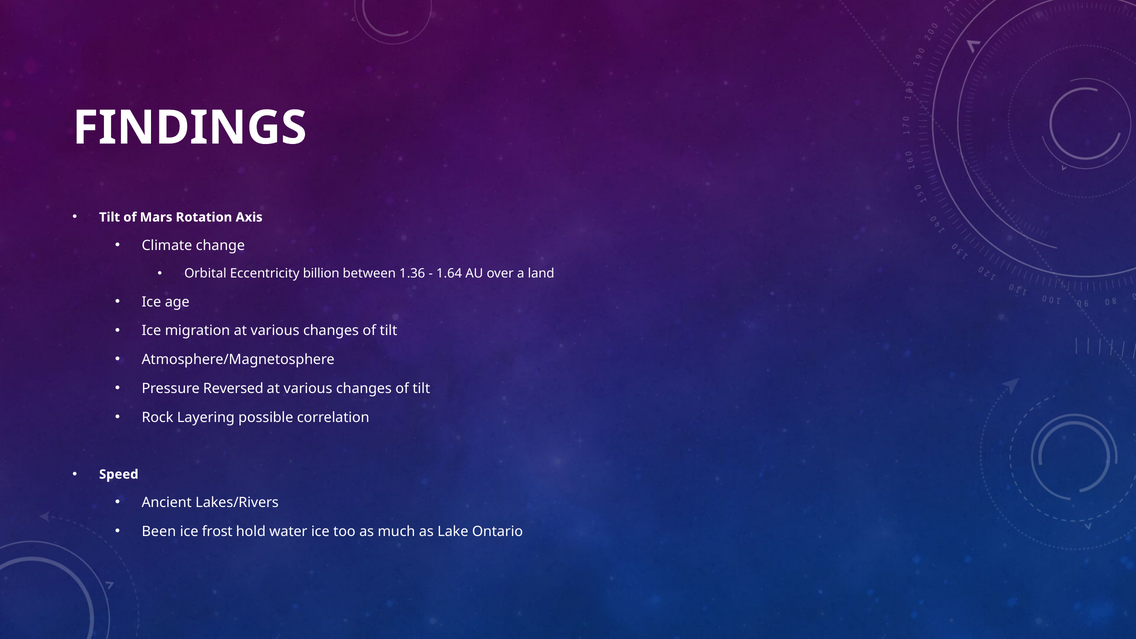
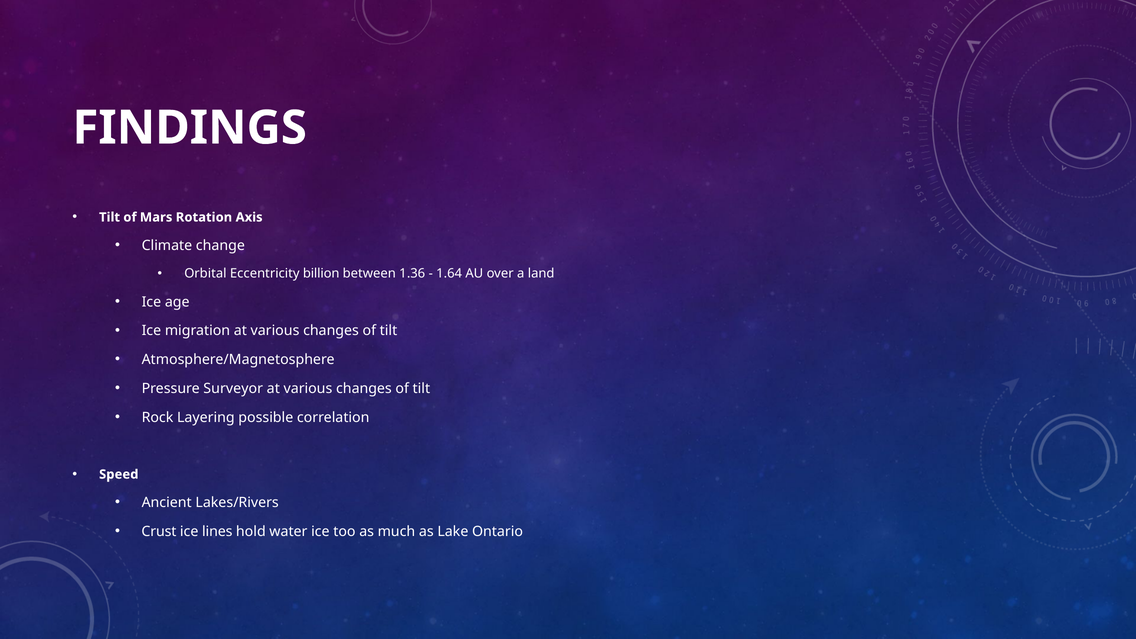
Reversed: Reversed -> Surveyor
Been: Been -> Crust
frost: frost -> lines
